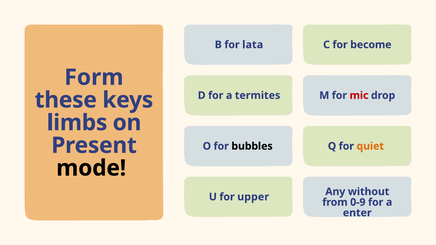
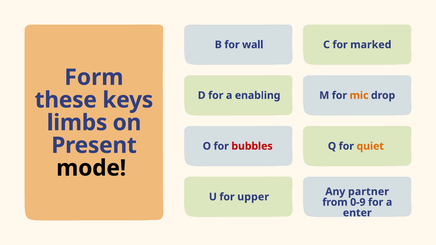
lata: lata -> wall
become: become -> marked
termites: termites -> enabling
mic colour: red -> orange
bubbles colour: black -> red
without: without -> partner
